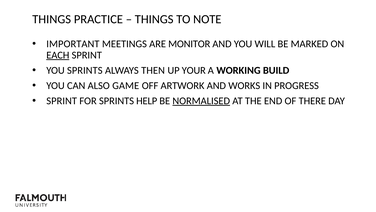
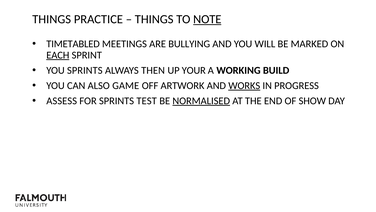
NOTE underline: none -> present
IMPORTANT: IMPORTANT -> TIMETABLED
MONITOR: MONITOR -> BULLYING
WORKS underline: none -> present
SPRINT at (62, 101): SPRINT -> ASSESS
HELP: HELP -> TEST
THERE: THERE -> SHOW
